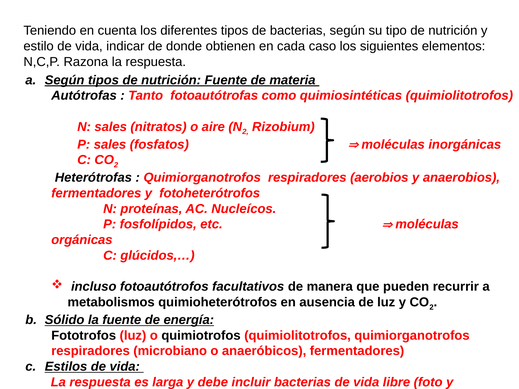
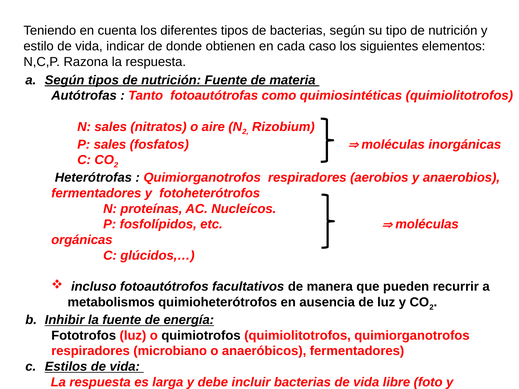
Sólido: Sólido -> Inhibir
